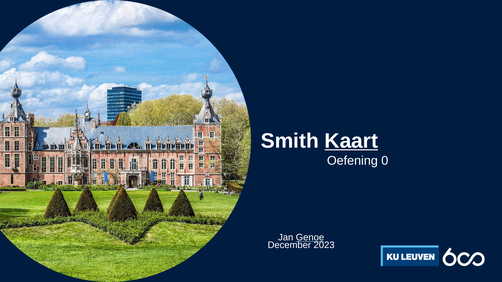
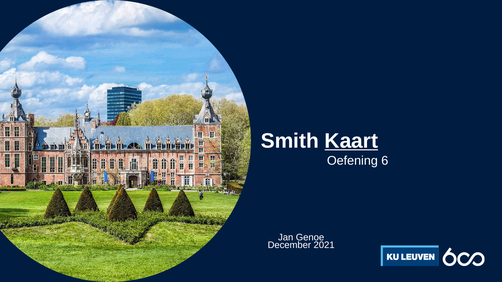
0: 0 -> 6
Genoe underline: present -> none
2023: 2023 -> 2021
